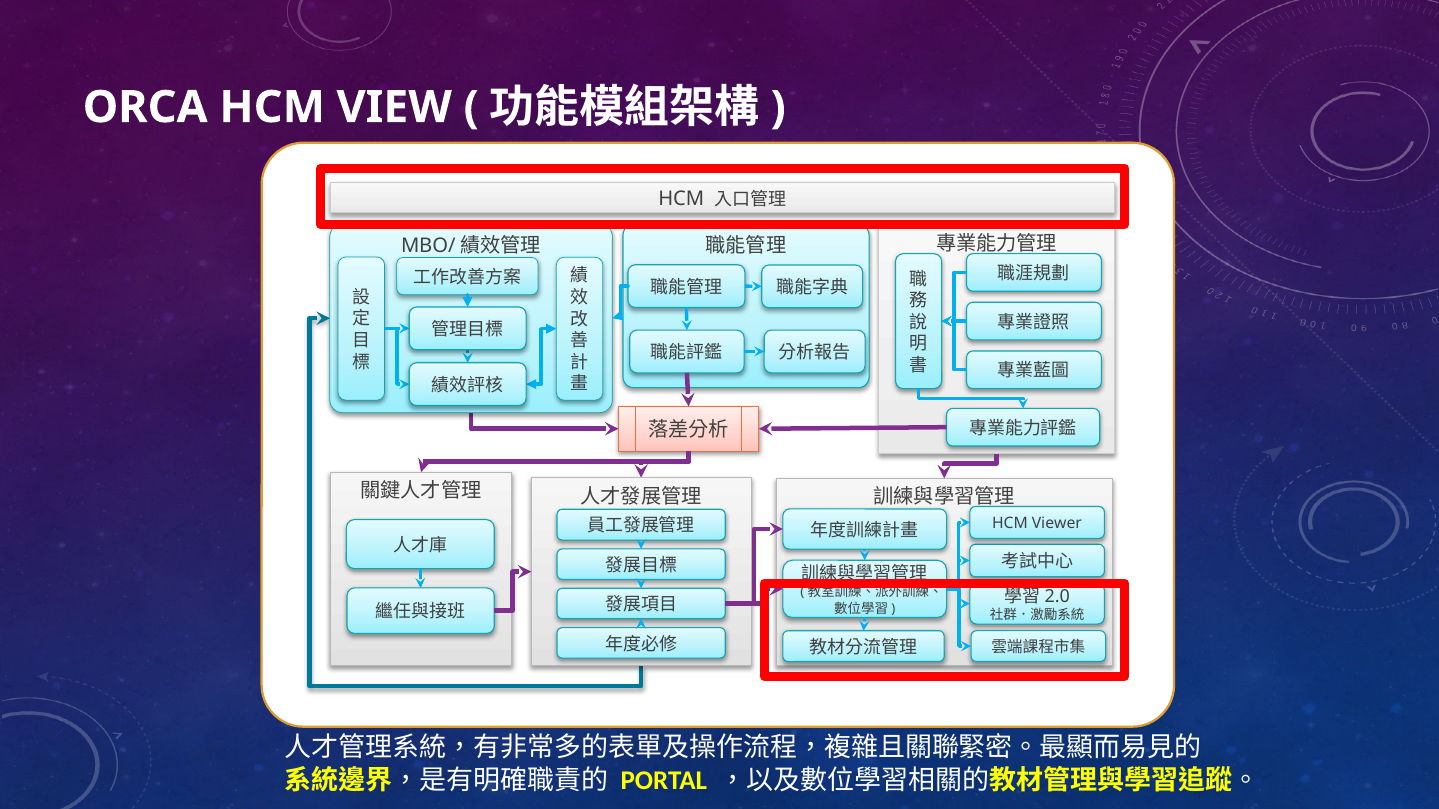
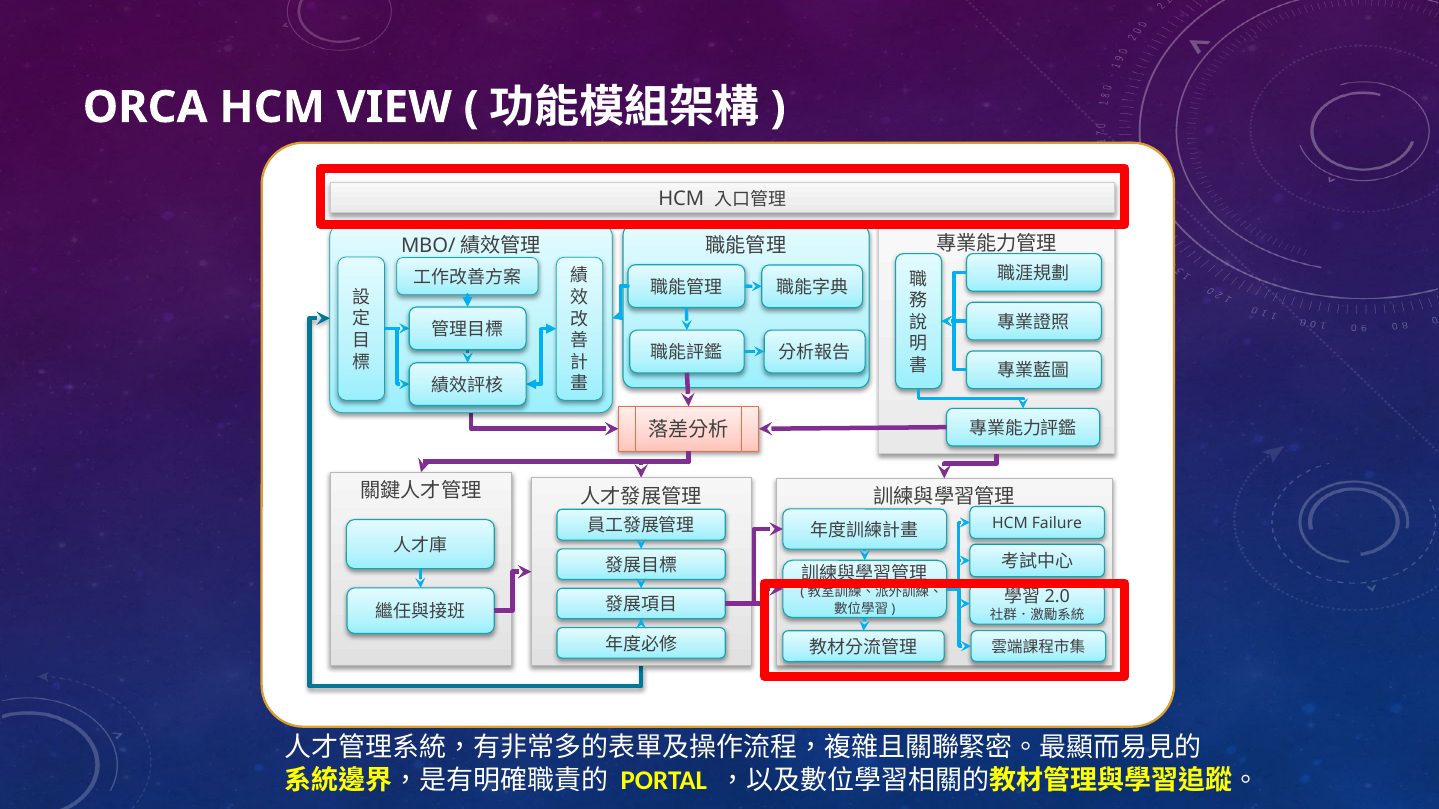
Viewer: Viewer -> Failure
